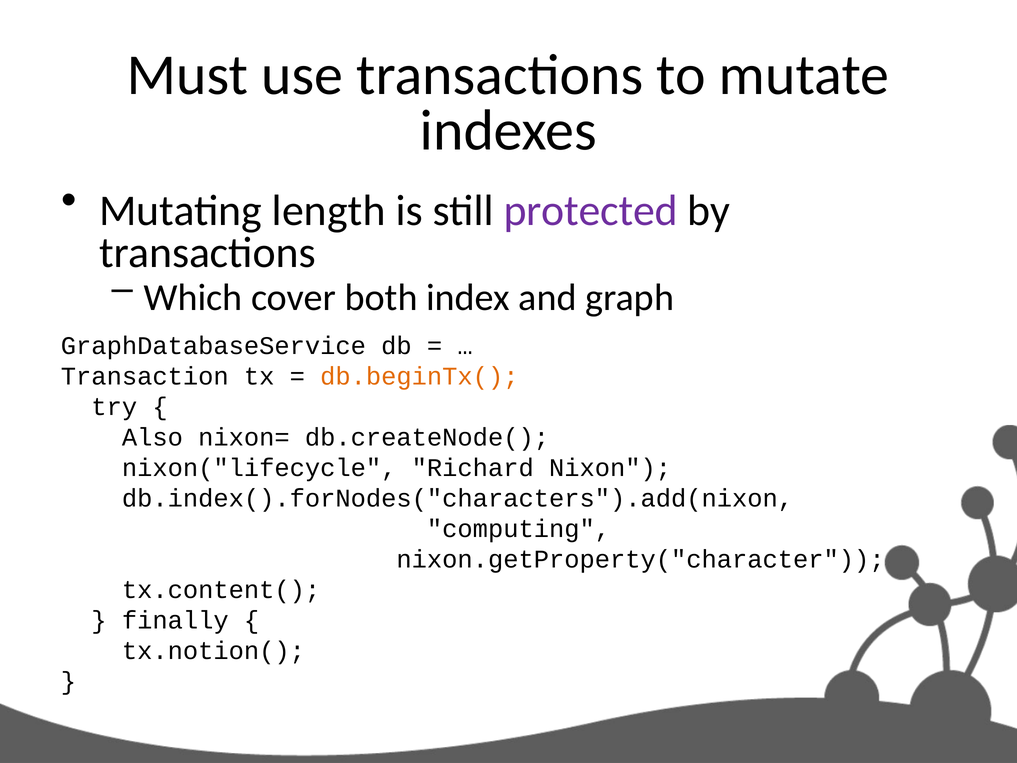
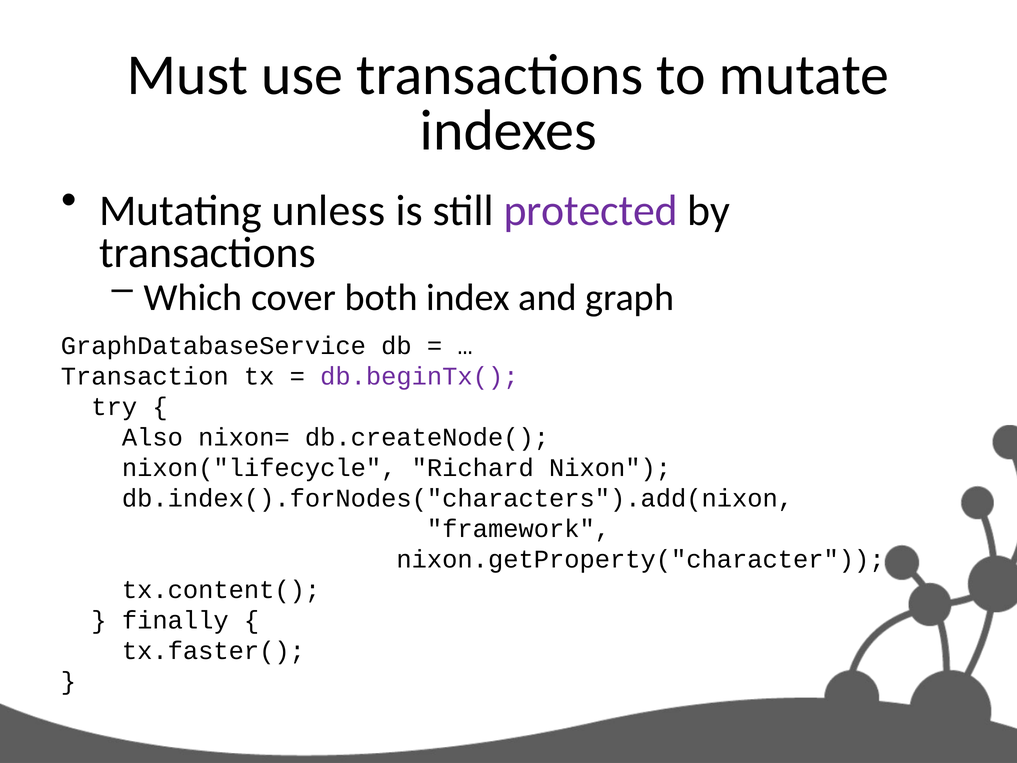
length: length -> unless
db.beginTx( colour: orange -> purple
computing: computing -> framework
tx.notion(: tx.notion( -> tx.faster(
